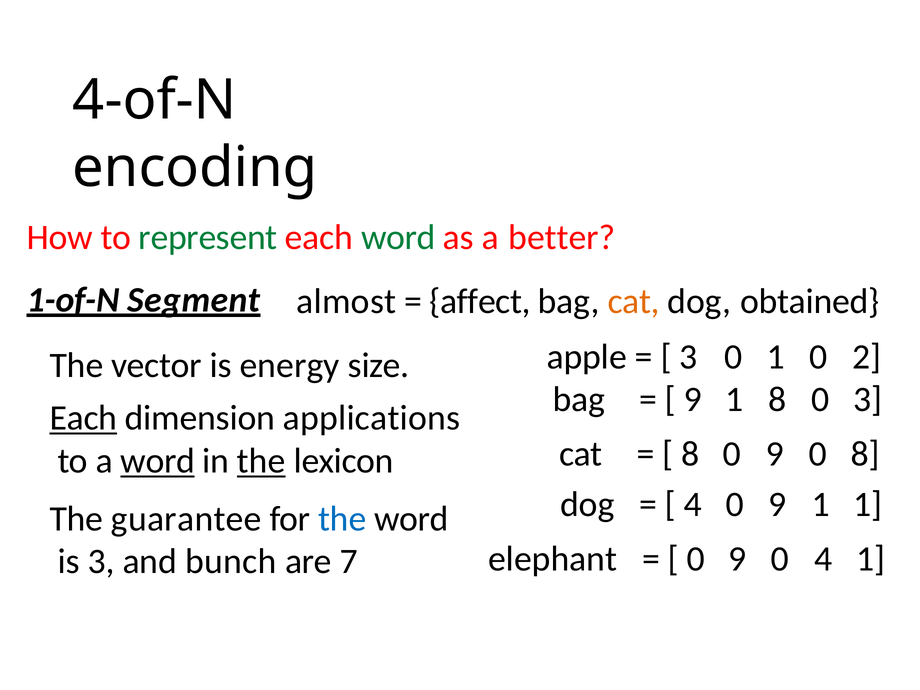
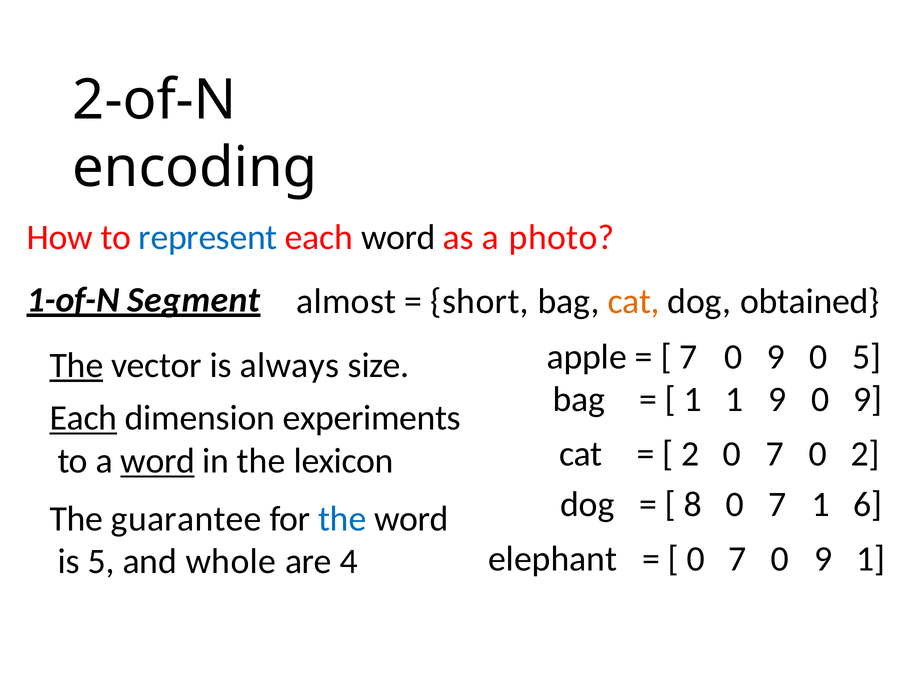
4-of-N: 4-of-N -> 2-of-N
represent colour: green -> blue
word at (398, 238) colour: green -> black
better: better -> photo
affect: affect -> short
3 at (689, 357): 3 -> 7
1 at (776, 357): 1 -> 9
0 2: 2 -> 5
The at (76, 365) underline: none -> present
energy: energy -> always
9 at (693, 400): 9 -> 1
1 8: 8 -> 9
3 at (868, 400): 3 -> 9
applications: applications -> experiments
8 at (690, 454): 8 -> 2
9 at (775, 454): 9 -> 7
0 8: 8 -> 2
the at (261, 461) underline: present -> none
4 at (693, 504): 4 -> 8
9 at (777, 504): 9 -> 7
1 1: 1 -> 6
9 at (737, 559): 9 -> 7
4 at (823, 559): 4 -> 9
is 3: 3 -> 5
bunch: bunch -> whole
7: 7 -> 4
